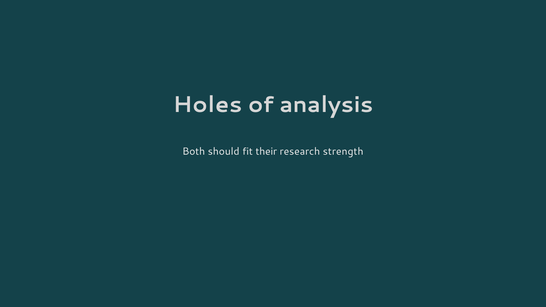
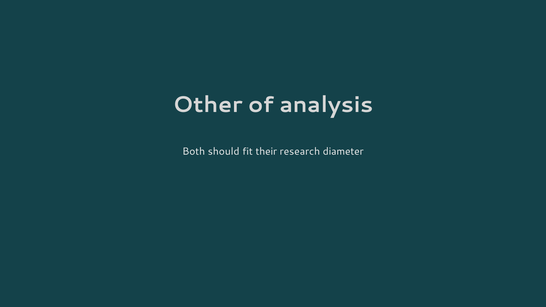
Holes: Holes -> Other
strength: strength -> diameter
